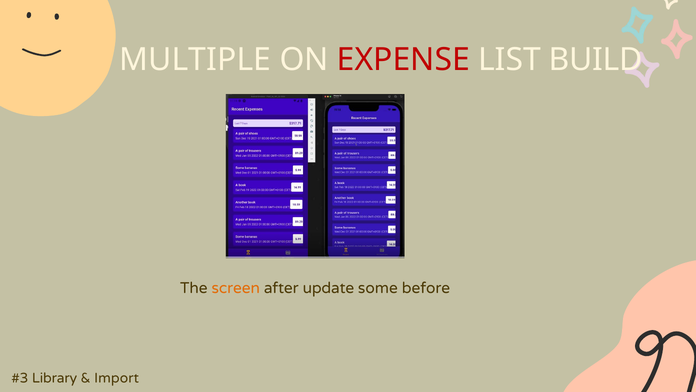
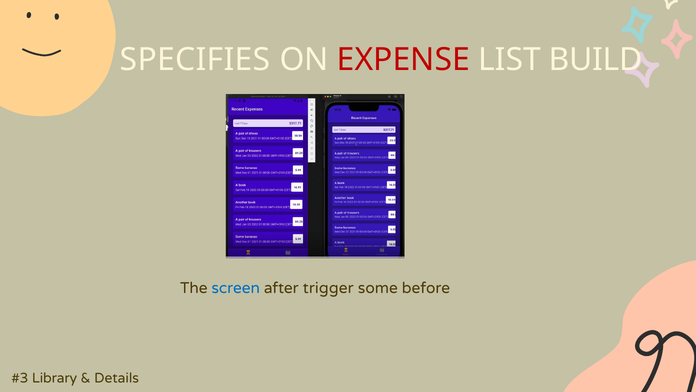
MULTIPLE: MULTIPLE -> SPECIFIES
screen colour: orange -> blue
update: update -> trigger
Import: Import -> Details
